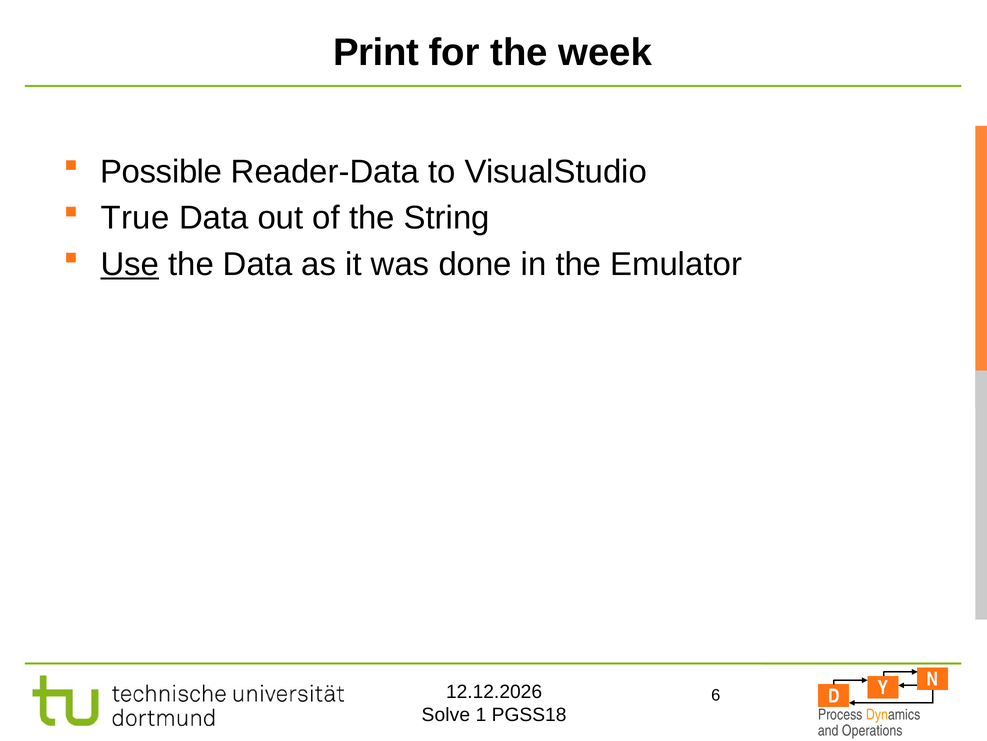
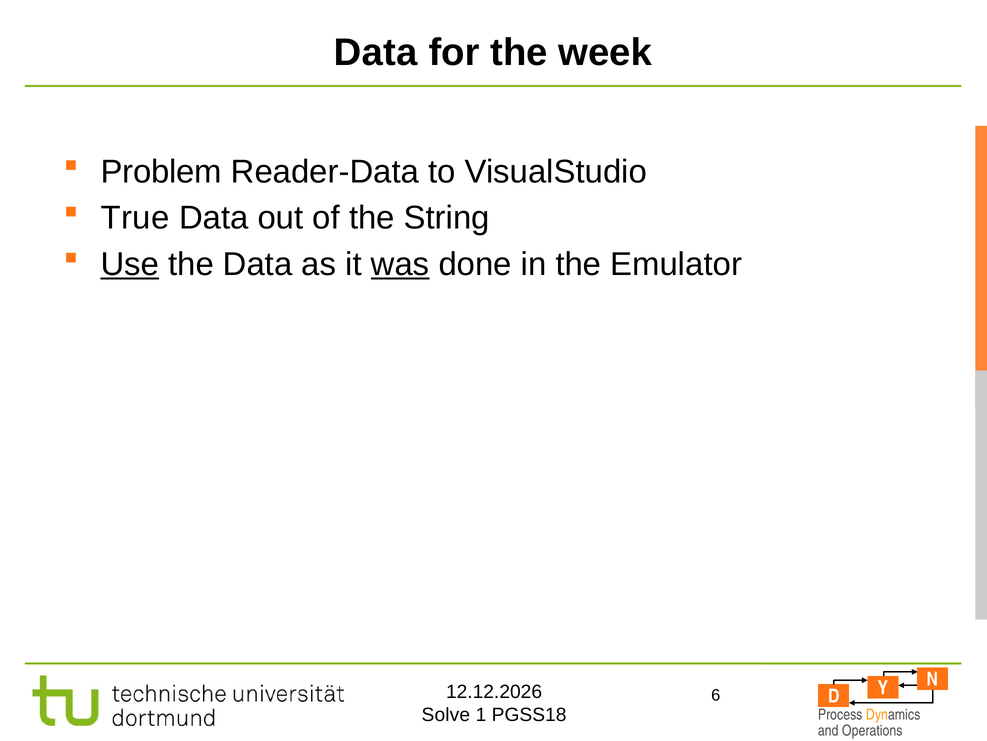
Print at (376, 52): Print -> Data
Possible: Possible -> Problem
was underline: none -> present
